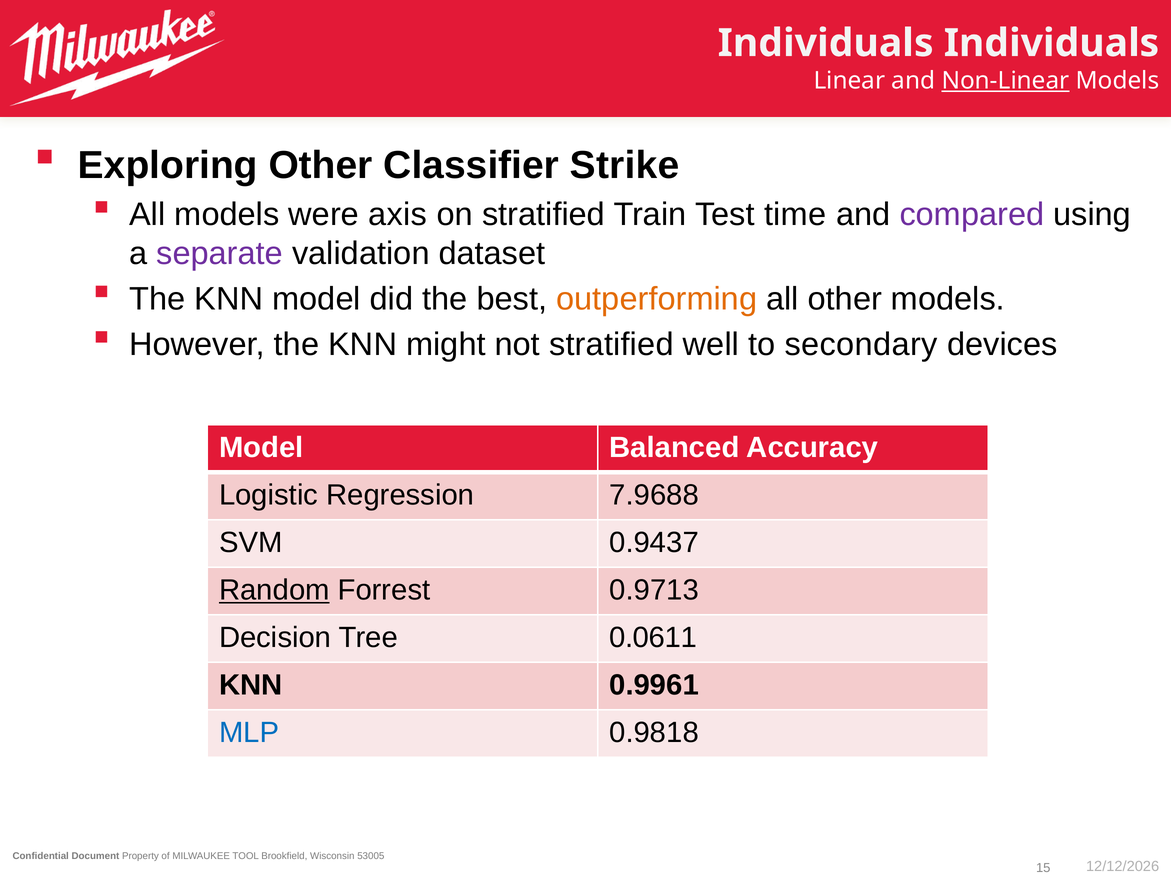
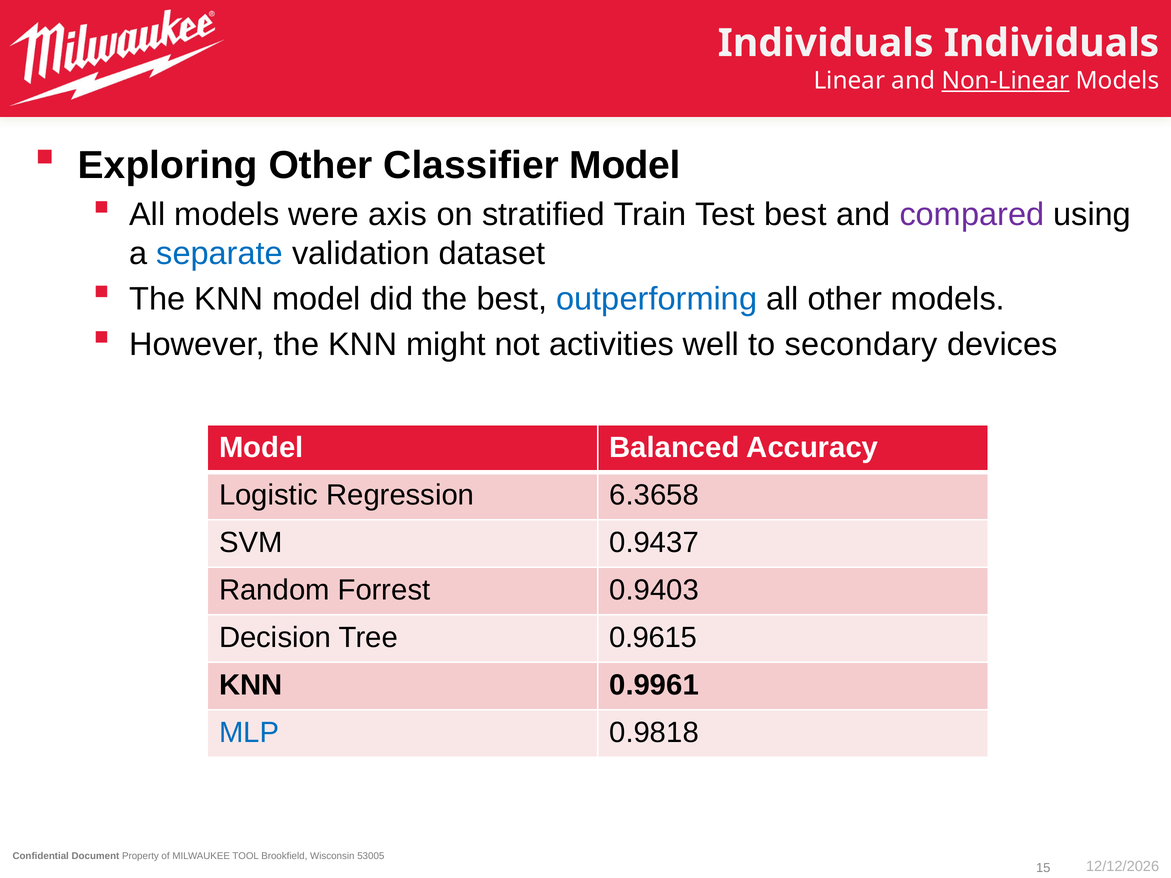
Classifier Strike: Strike -> Model
Test time: time -> best
separate colour: purple -> blue
outperforming colour: orange -> blue
not stratified: stratified -> activities
7.9688: 7.9688 -> 6.3658
Random underline: present -> none
0.9713: 0.9713 -> 0.9403
0.0611: 0.0611 -> 0.9615
